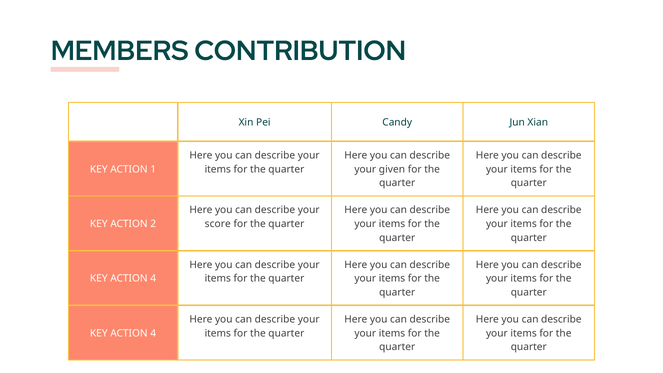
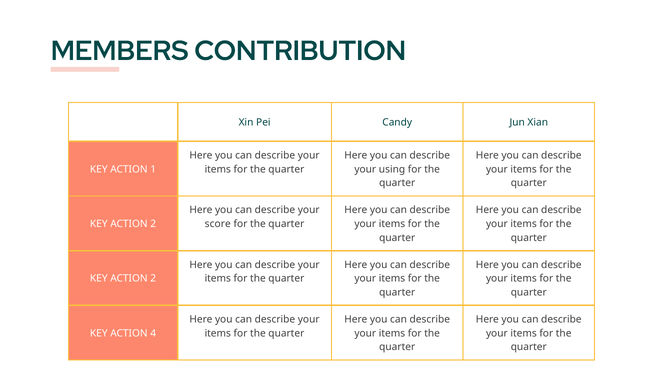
given: given -> using
4 at (153, 279): 4 -> 2
